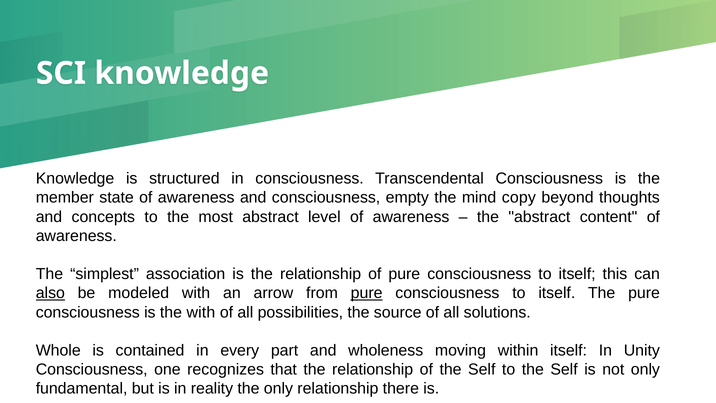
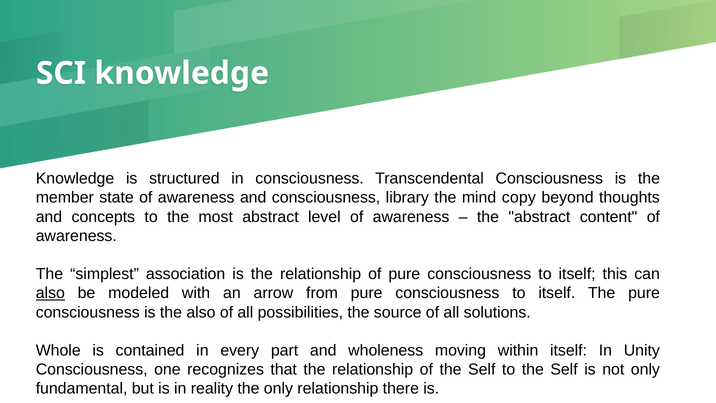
empty: empty -> library
pure at (367, 293) underline: present -> none
the with: with -> also
